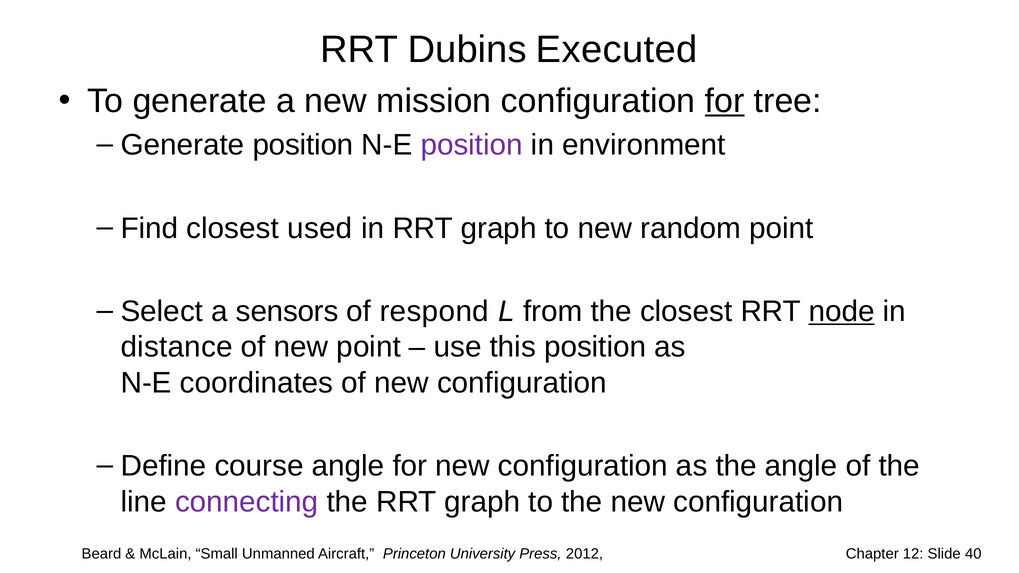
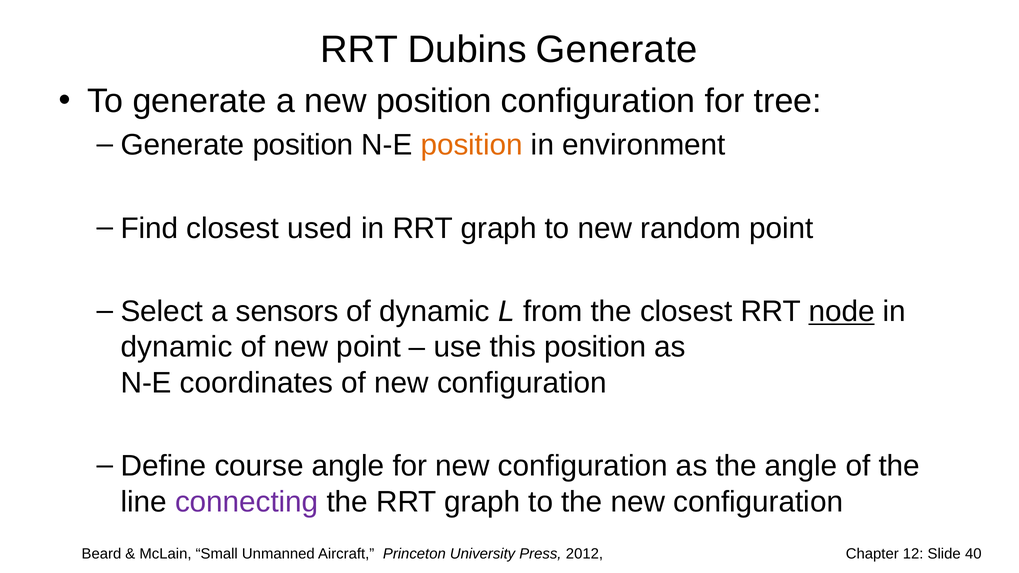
Dubins Executed: Executed -> Generate
new mission: mission -> position
for at (725, 101) underline: present -> none
position at (472, 145) colour: purple -> orange
of respond: respond -> dynamic
distance at (177, 347): distance -> dynamic
